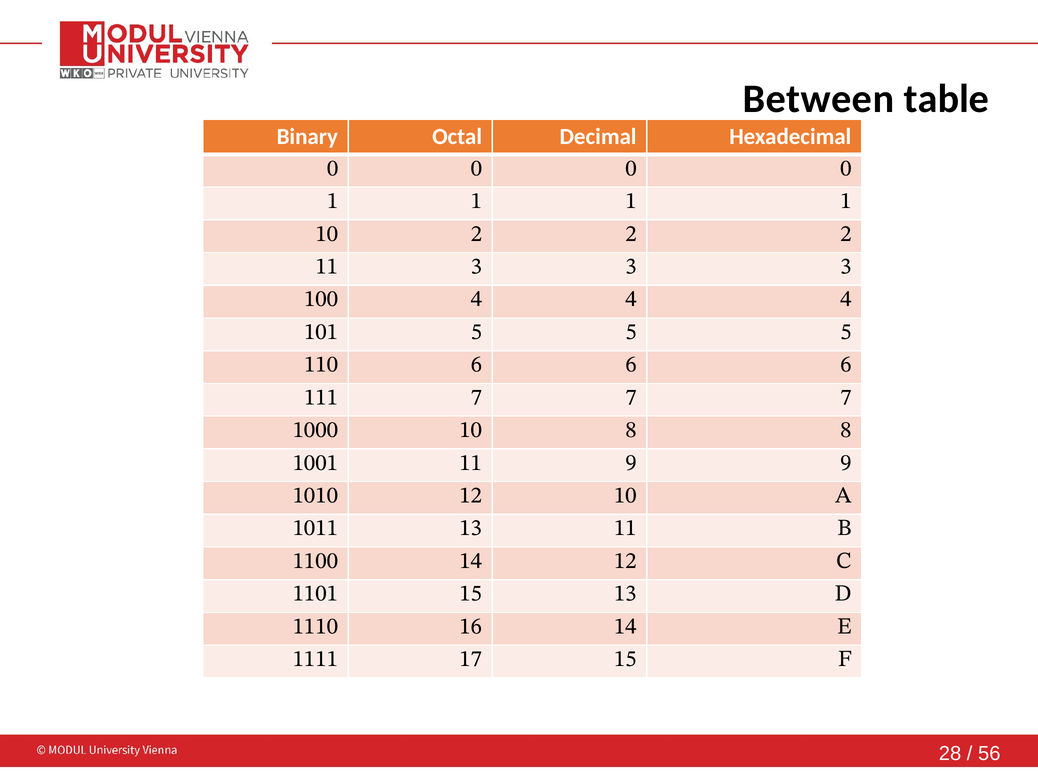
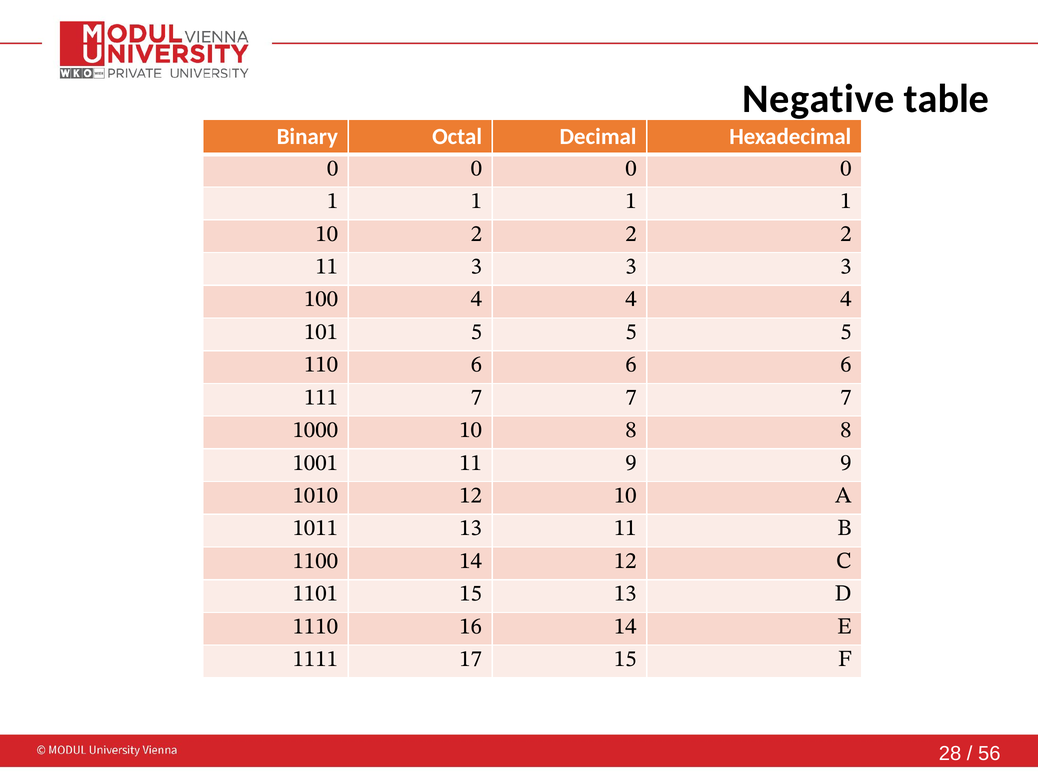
Between: Between -> Negative
